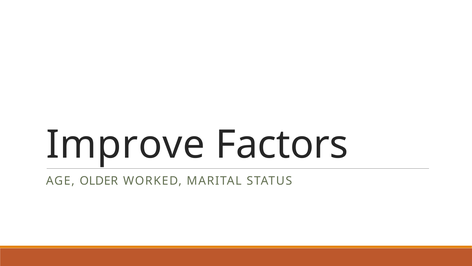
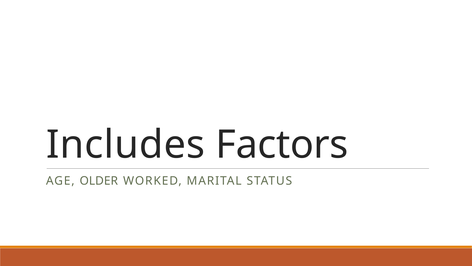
Improve: Improve -> Includes
